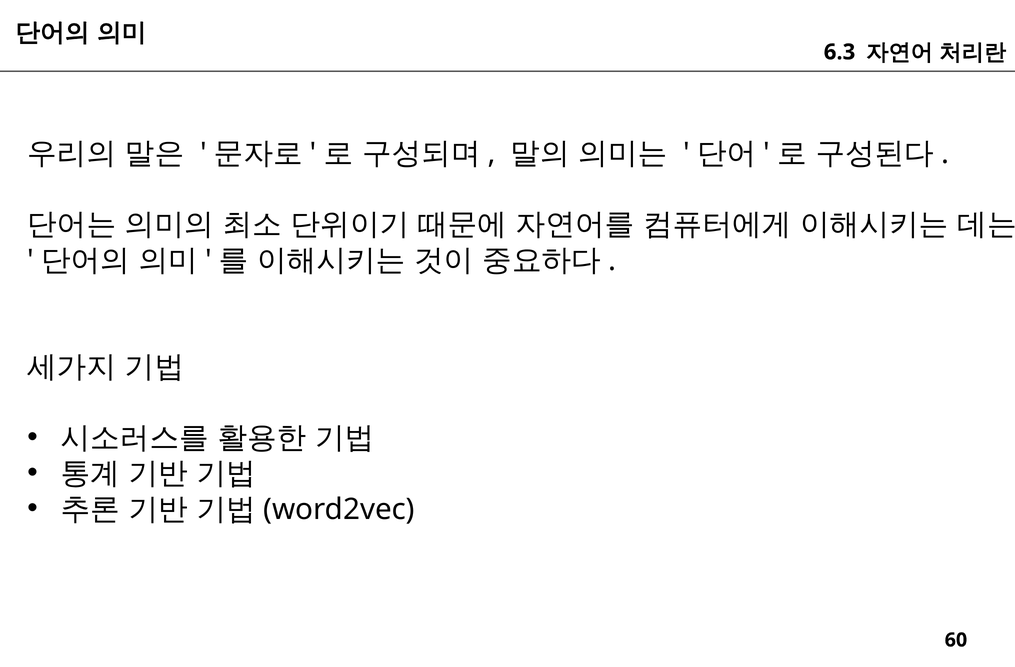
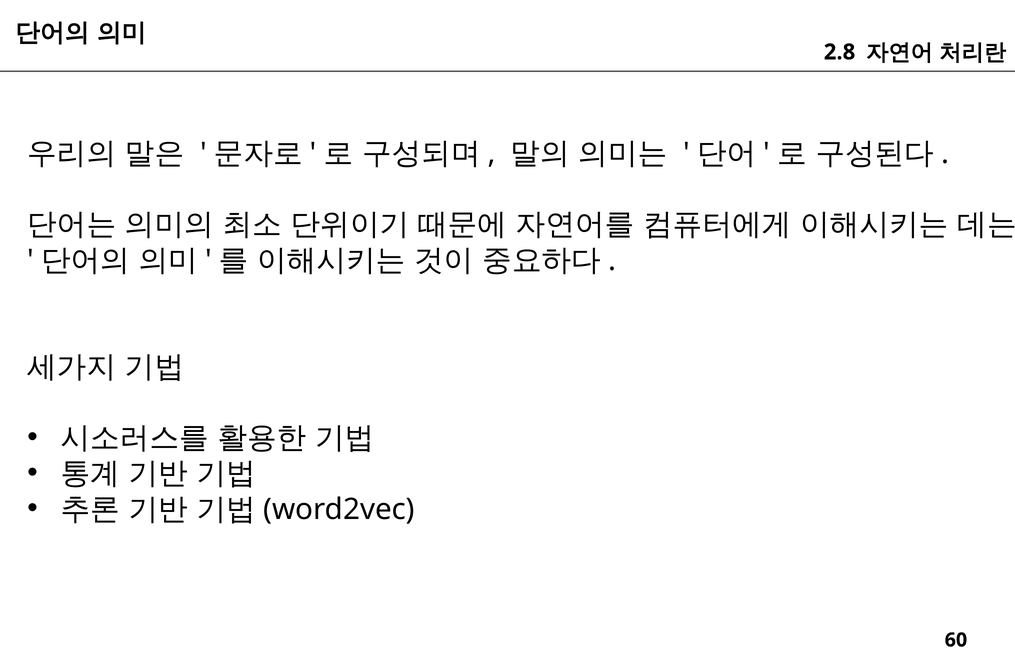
6.3: 6.3 -> 2.8
